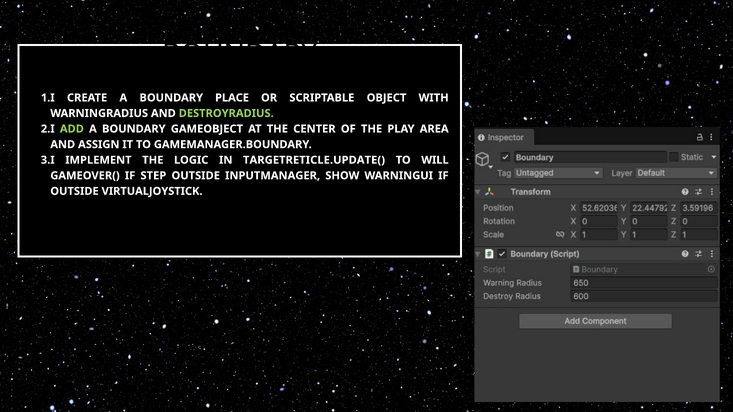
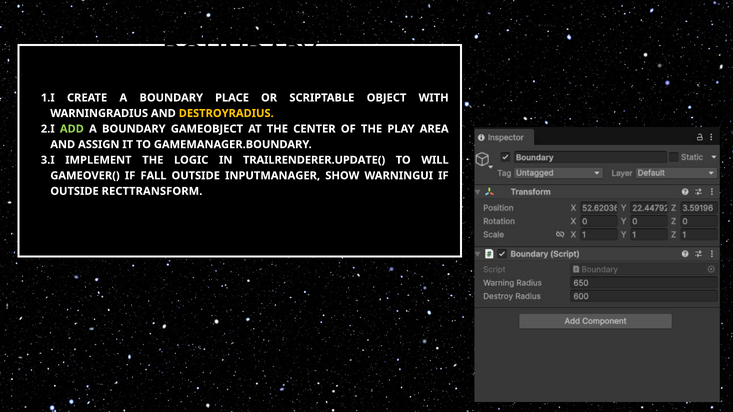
DESTROYRADIUS colour: light green -> yellow
TARGETRETICLE.UPDATE(: TARGETRETICLE.UPDATE( -> TRAILRENDERER.UPDATE(
STEP: STEP -> FALL
VIRTUALJOYSTICK: VIRTUALJOYSTICK -> RECTTRANSFORM
